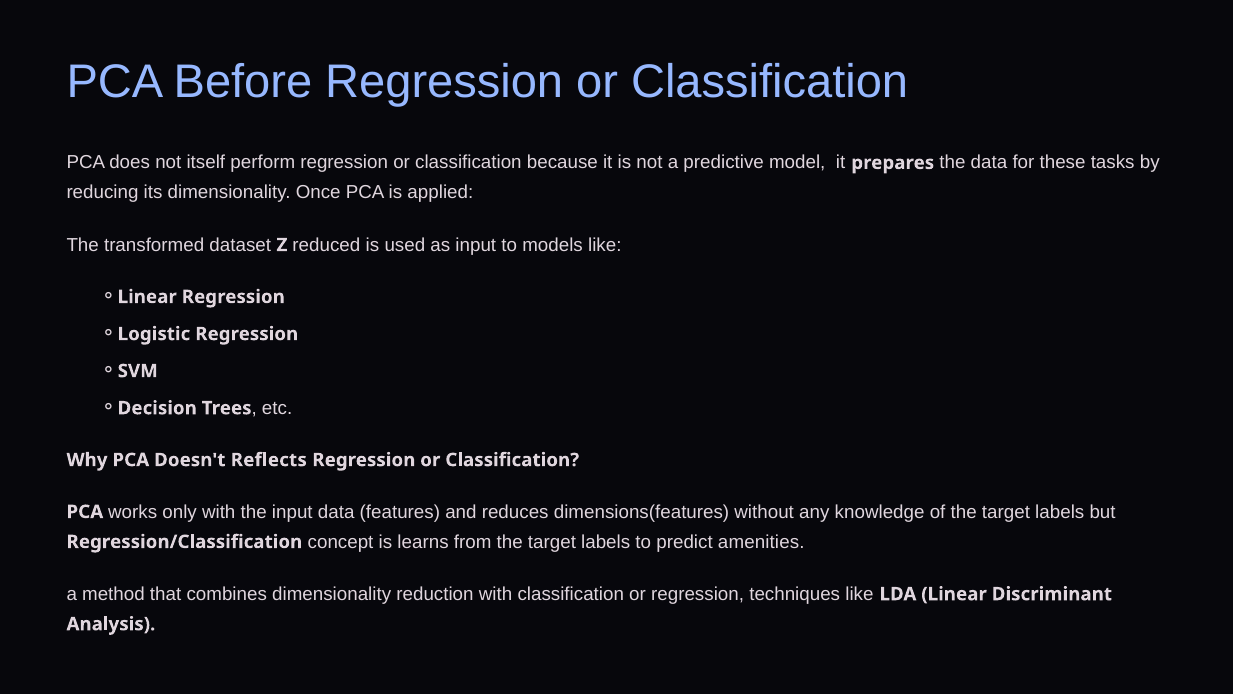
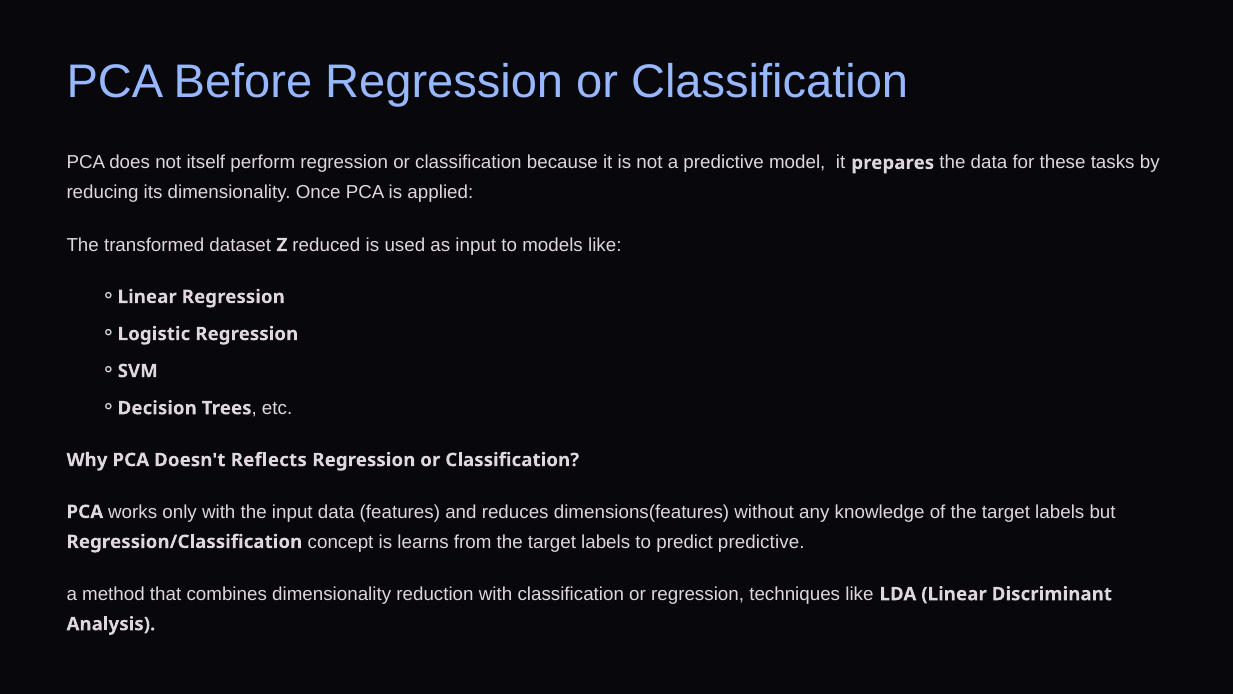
predict amenities: amenities -> predictive
